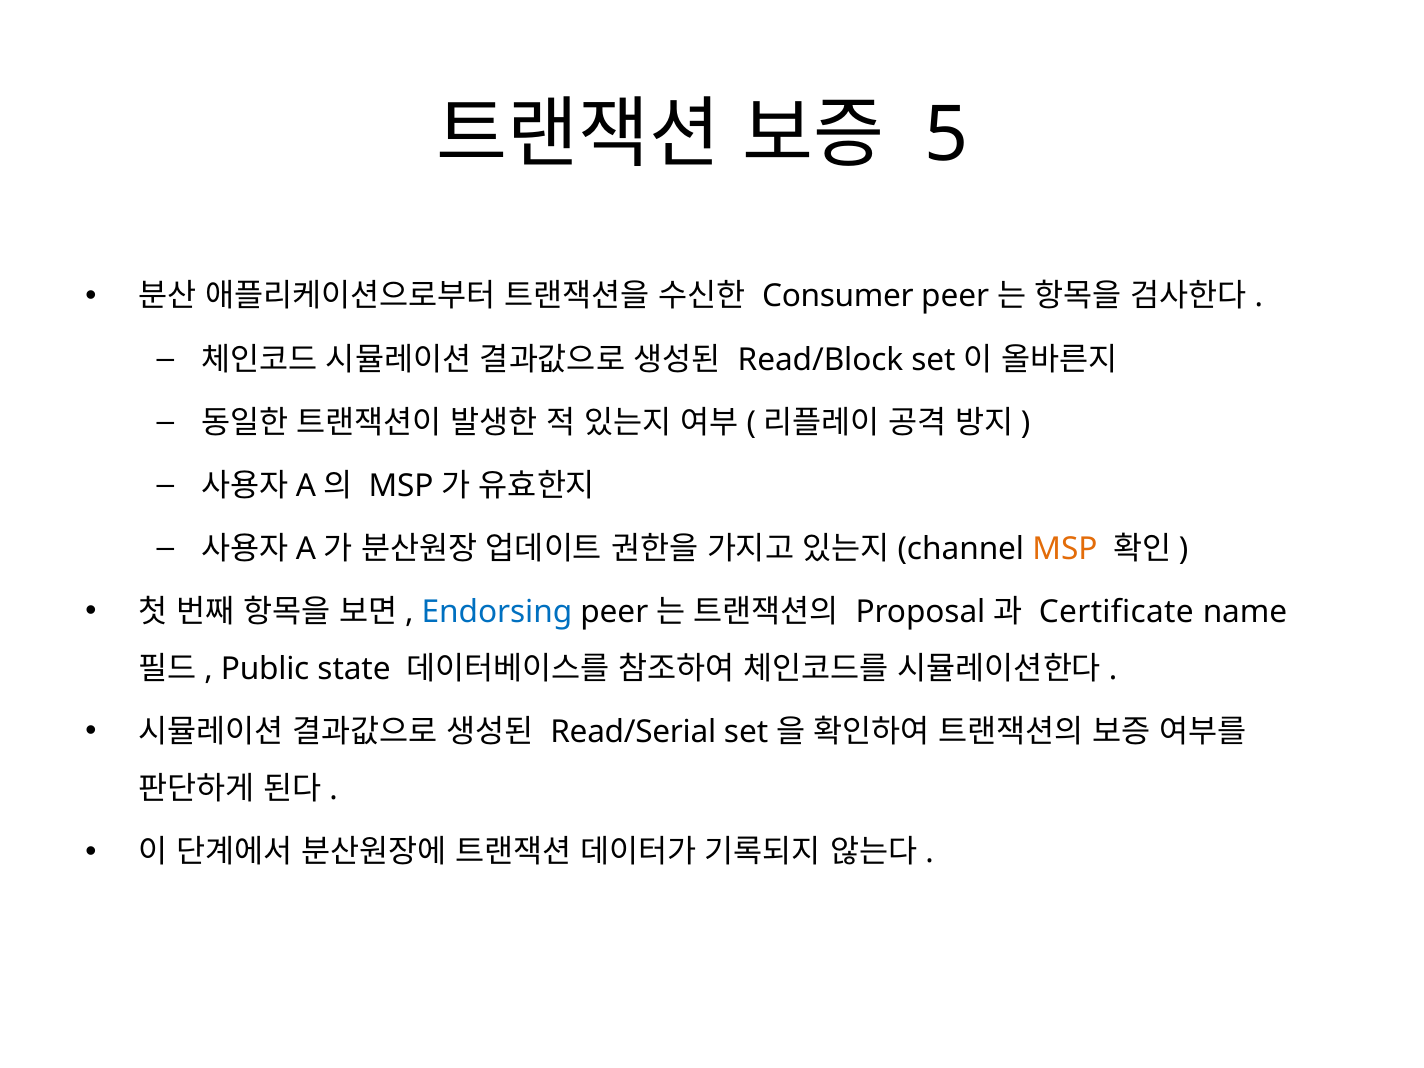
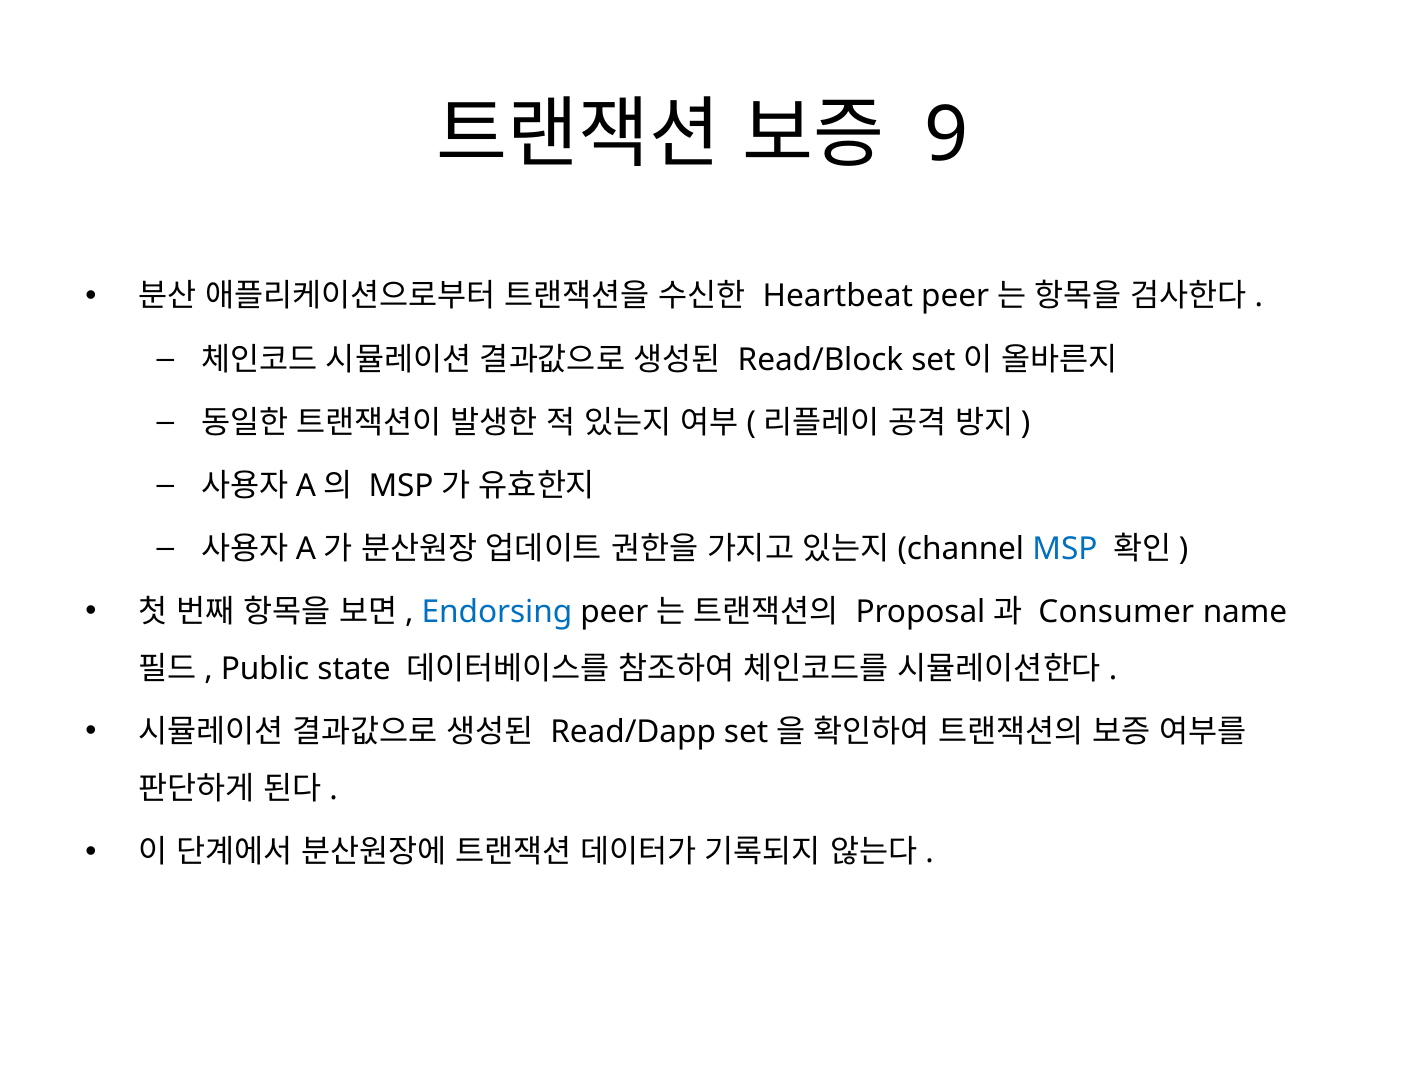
5: 5 -> 9
Consumer: Consumer -> Heartbeat
MSP colour: orange -> blue
Certificate: Certificate -> Consumer
Read/Serial: Read/Serial -> Read/Dapp
